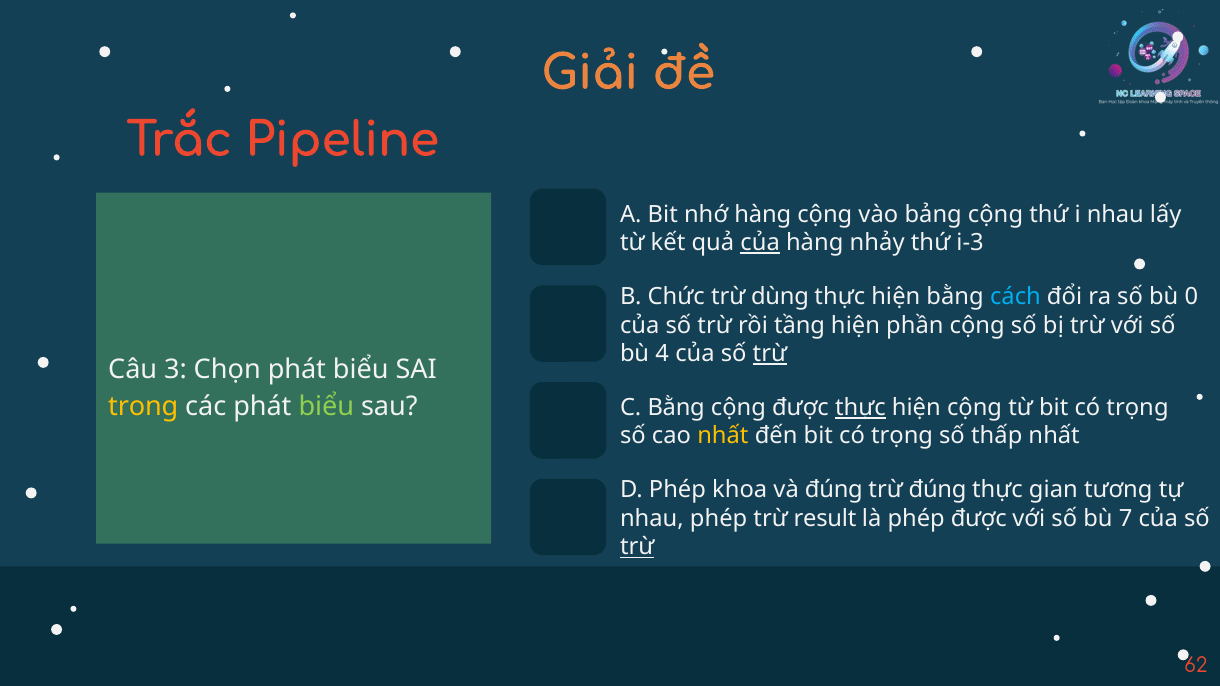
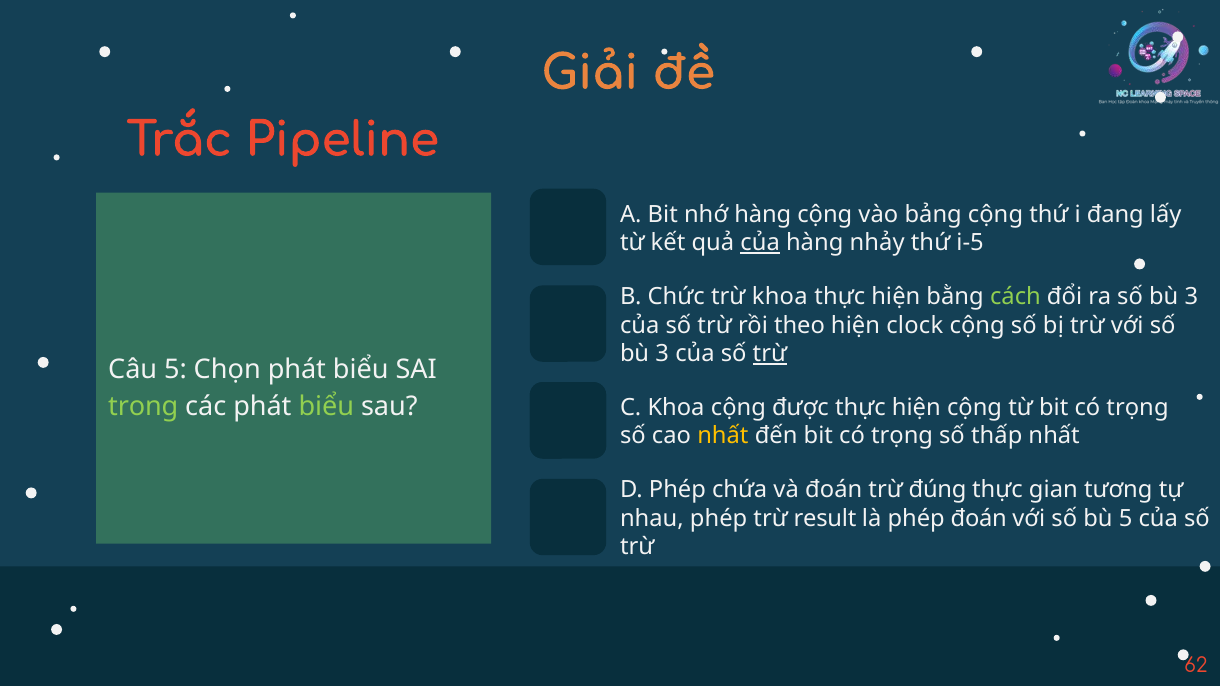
i nhau: nhau -> đang
i-3: i-3 -> i-5
trừ dùng: dùng -> khoa
cách colour: light blue -> light green
ra số bù 0: 0 -> 3
tầng: tầng -> theo
phần: phần -> clock
4 at (662, 354): 4 -> 3
Câu 3: 3 -> 5
trong colour: yellow -> light green
C Bằng: Bằng -> Khoa
thực at (860, 408) underline: present -> none
khoa: khoa -> chứa
và đúng: đúng -> đoán
phép được: được -> đoán
bù 7: 7 -> 5
trừ at (637, 547) underline: present -> none
